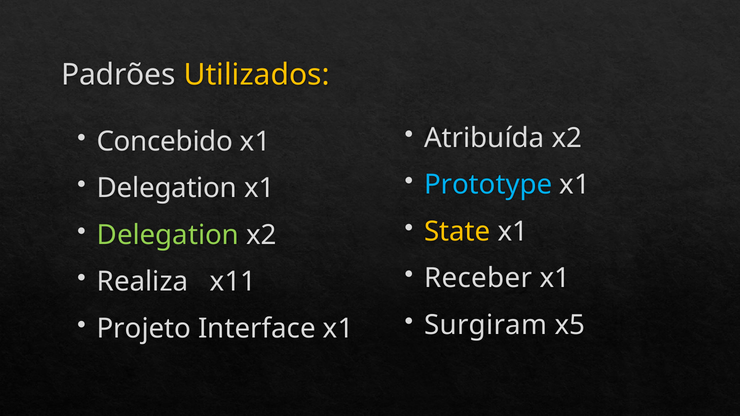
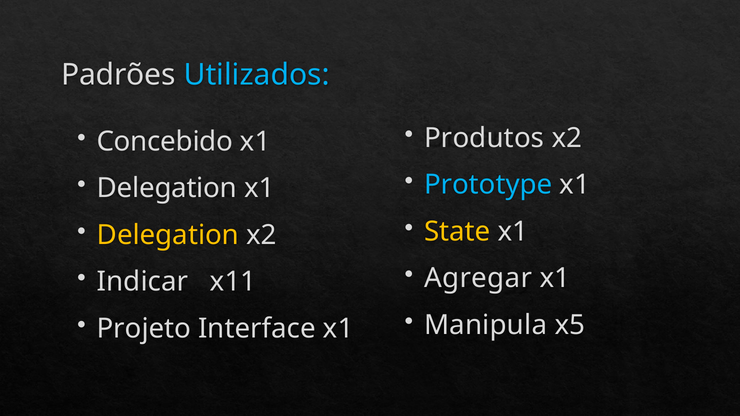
Utilizados colour: yellow -> light blue
Atribuída: Atribuída -> Produtos
Delegation at (168, 235) colour: light green -> yellow
Receber: Receber -> Agregar
Realiza: Realiza -> Indicar
Surgiram: Surgiram -> Manipula
